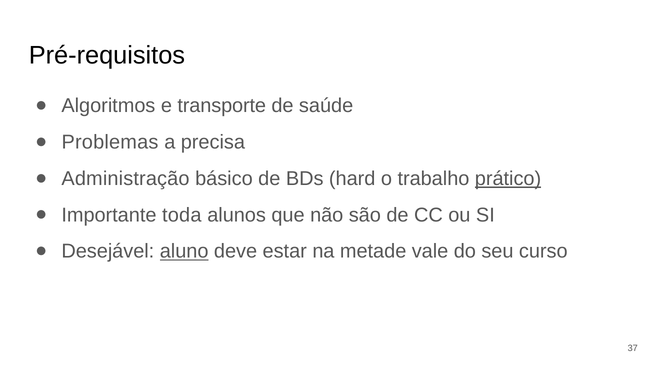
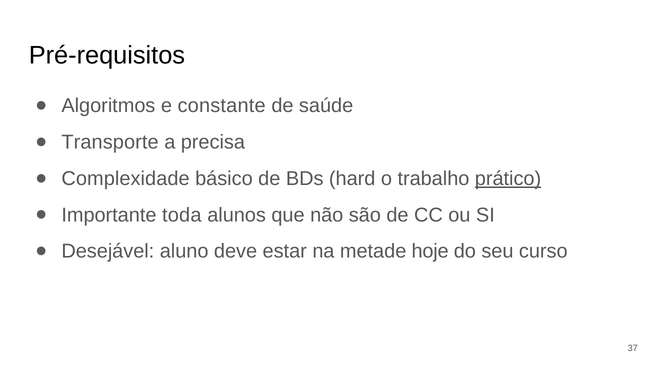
transporte: transporte -> constante
Problemas: Problemas -> Transporte
Administração: Administração -> Complexidade
aluno underline: present -> none
vale: vale -> hoje
